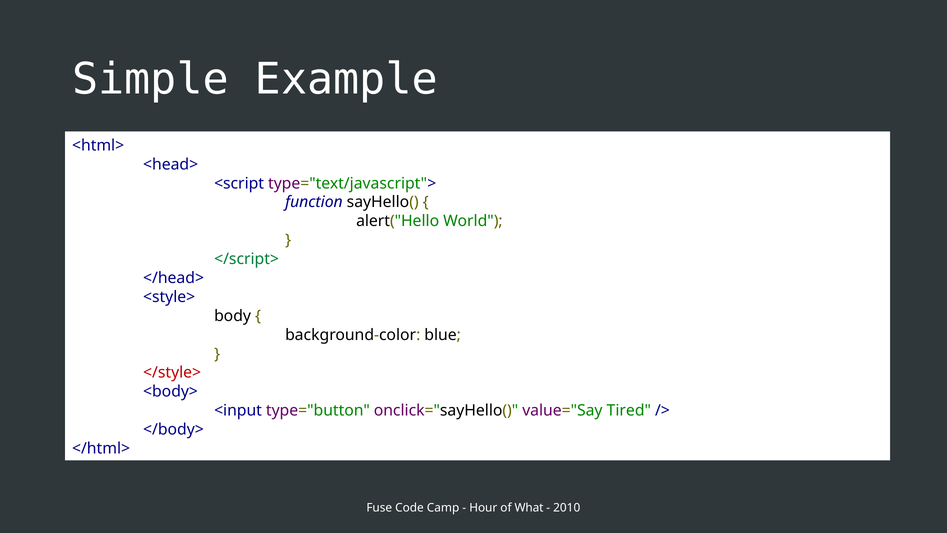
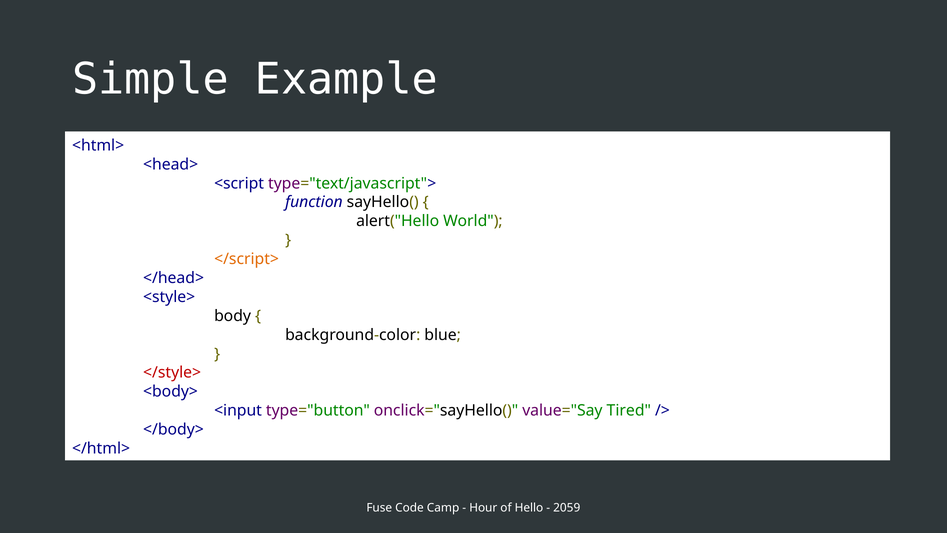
</script> colour: green -> orange
What: What -> Hello
2010: 2010 -> 2059
